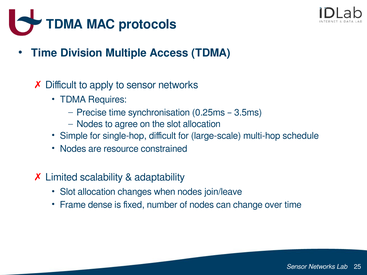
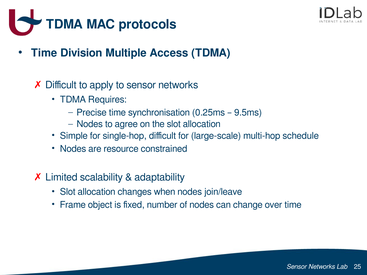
3.5ms: 3.5ms -> 9.5ms
dense: dense -> object
